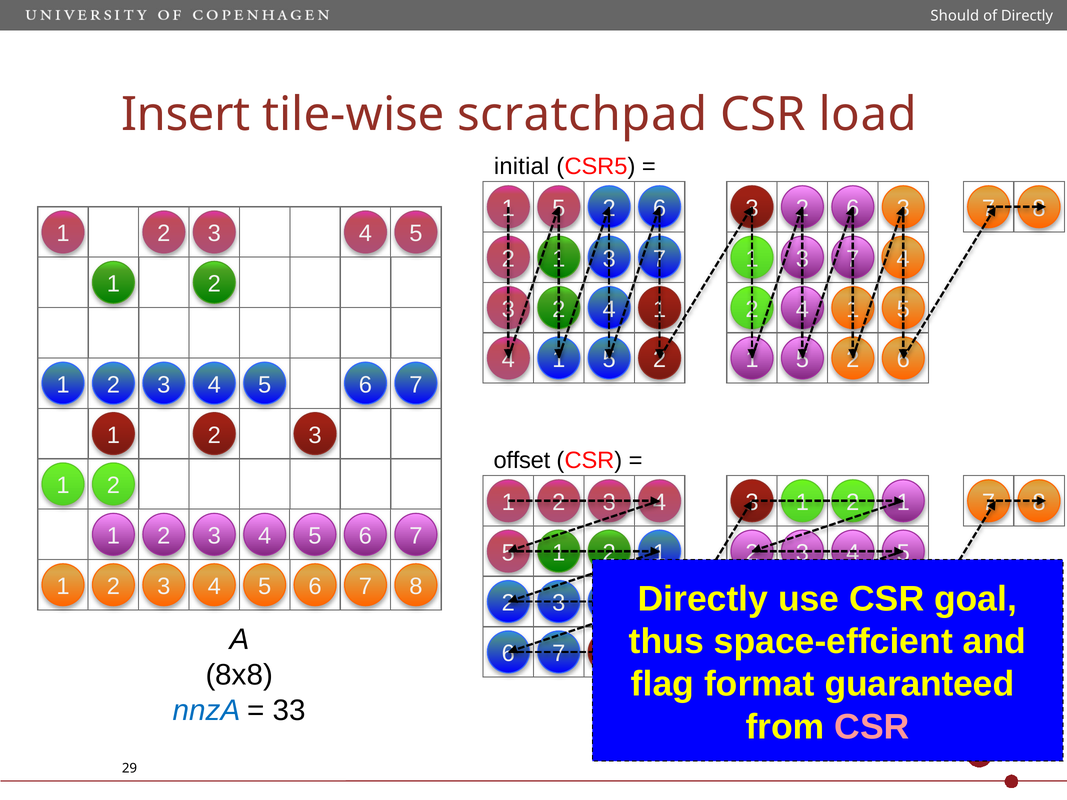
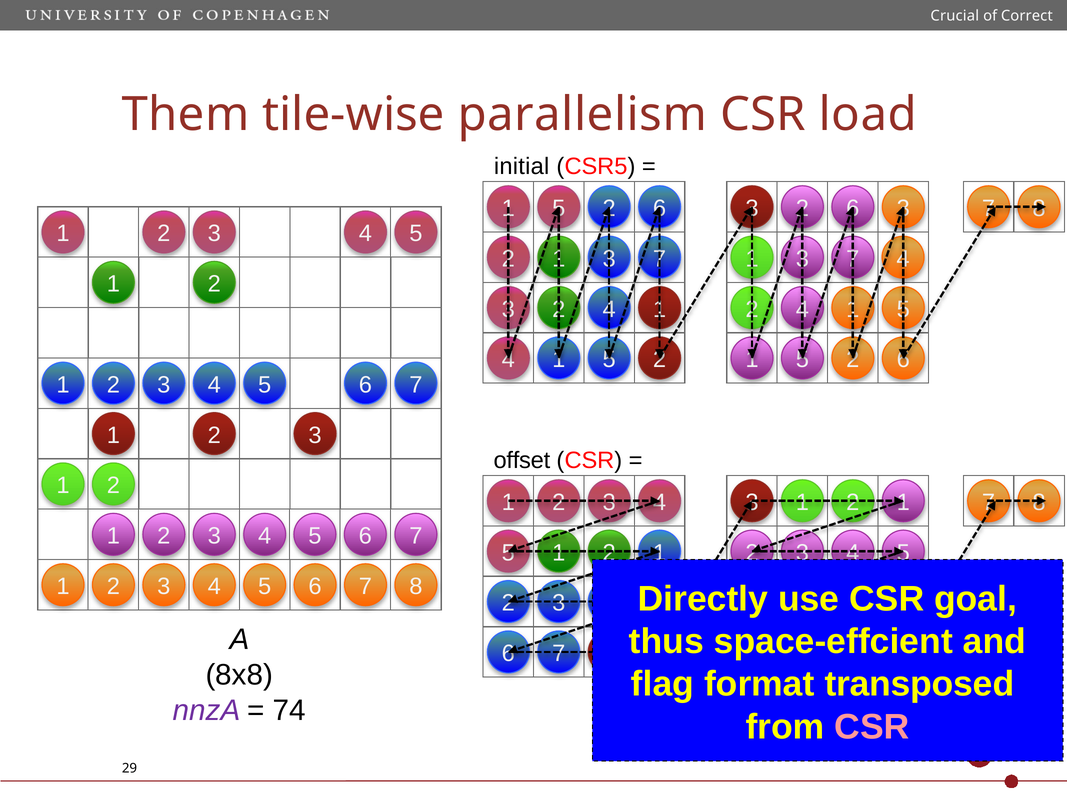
Should: Should -> Crucial
of Directly: Directly -> Correct
Insert: Insert -> Them
scratchpad: scratchpad -> parallelism
guaranteed: guaranteed -> transposed
nnzA colour: blue -> purple
33: 33 -> 74
